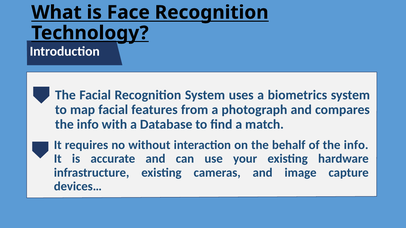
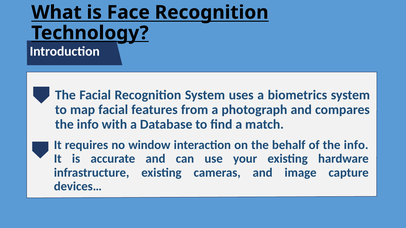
without: without -> window
